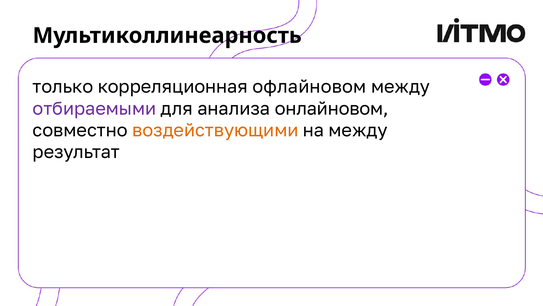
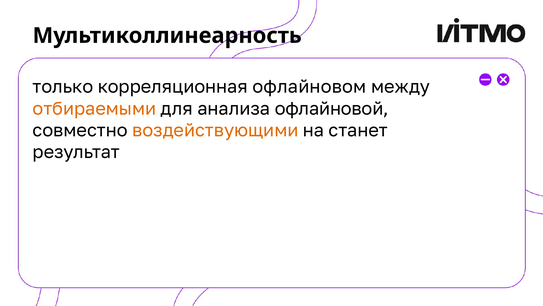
отбираемыми colour: purple -> orange
онлайновом: онлайновом -> офлайновой
на между: между -> станет
